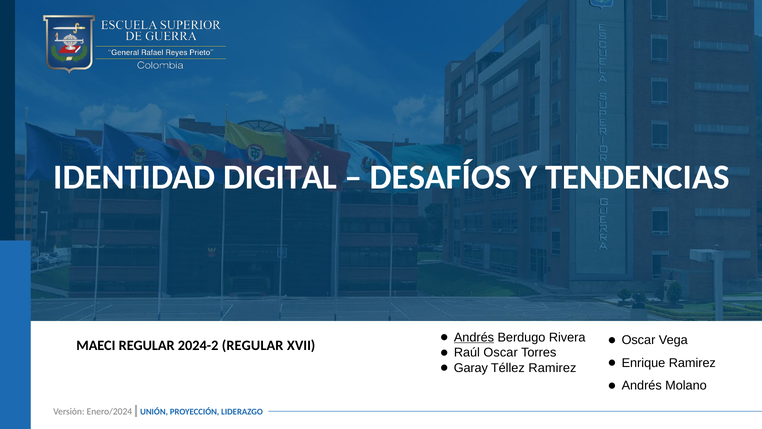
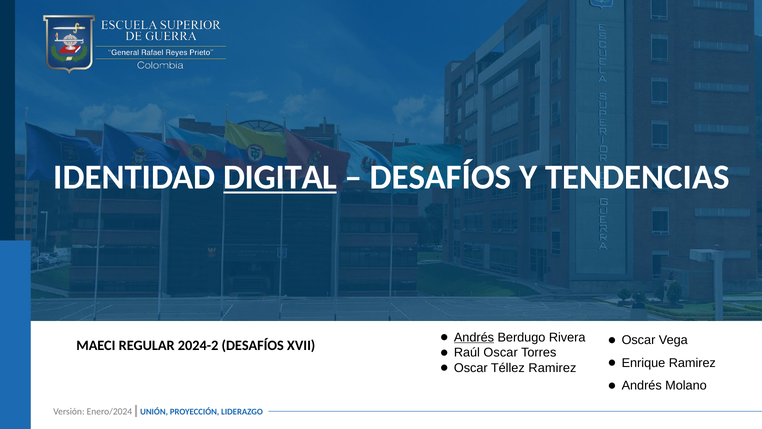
DIGITAL underline: none -> present
2024-2 REGULAR: REGULAR -> DESAFÍOS
Garay at (471, 368): Garay -> Oscar
